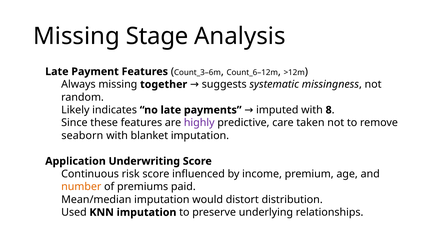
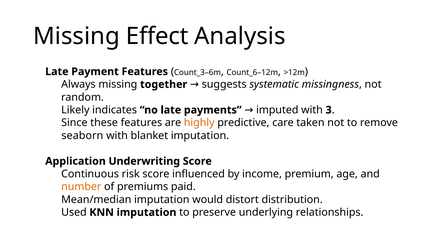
Stage: Stage -> Effect
8: 8 -> 3
highly colour: purple -> orange
